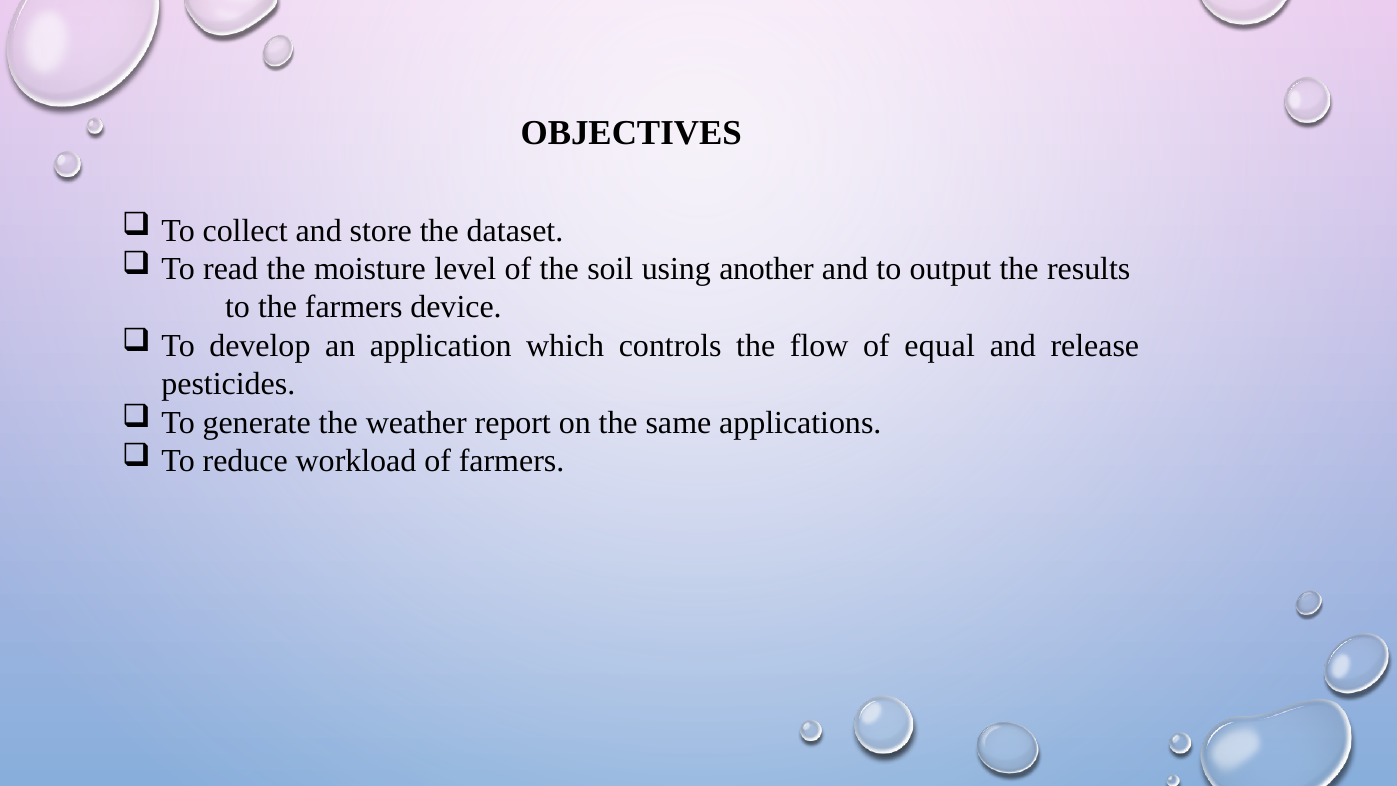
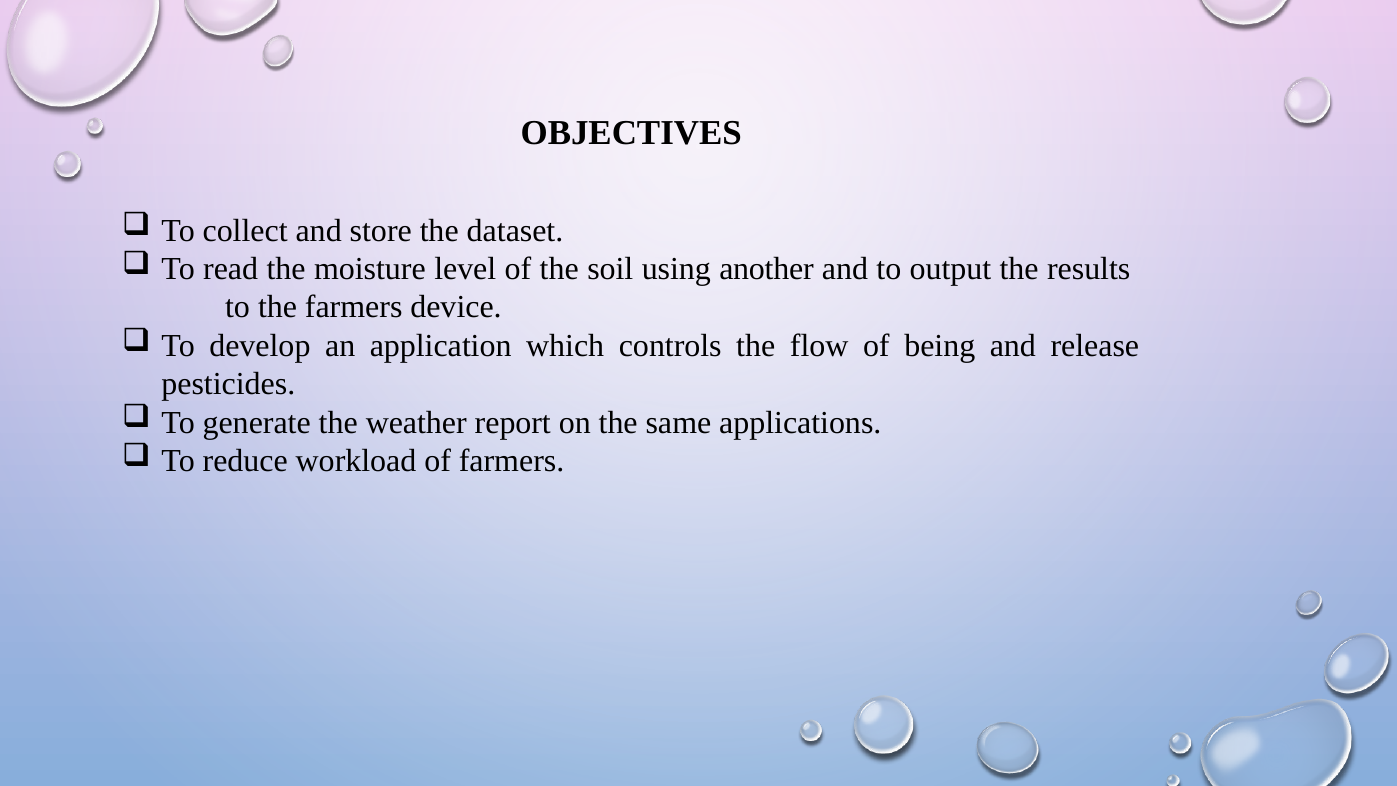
equal: equal -> being
